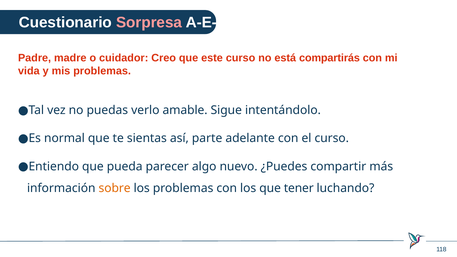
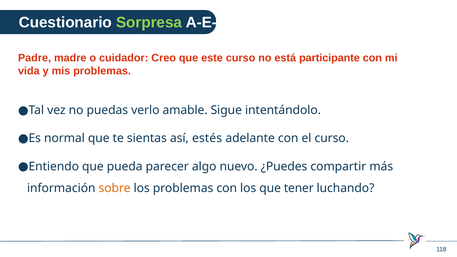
Sorpresa colour: pink -> light green
compartirás: compartirás -> participante
parte: parte -> estés
